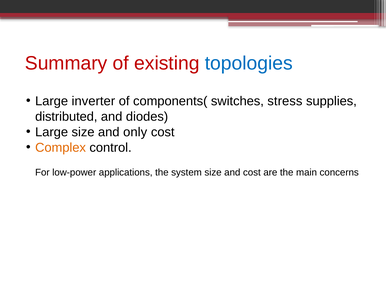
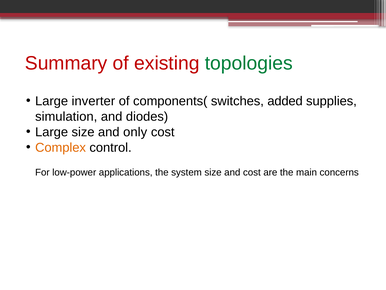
topologies colour: blue -> green
stress: stress -> added
distributed: distributed -> simulation
